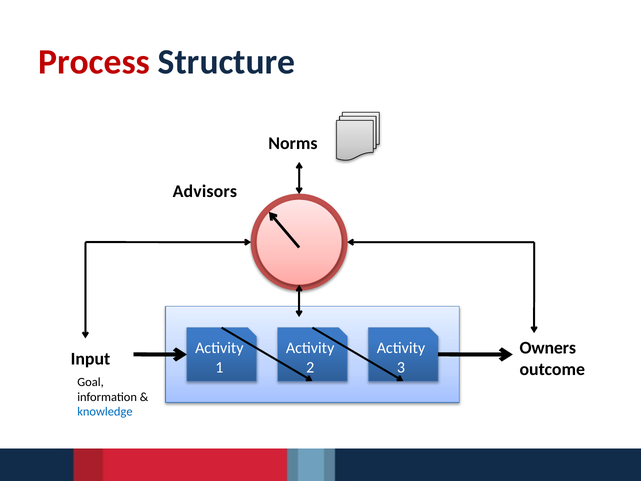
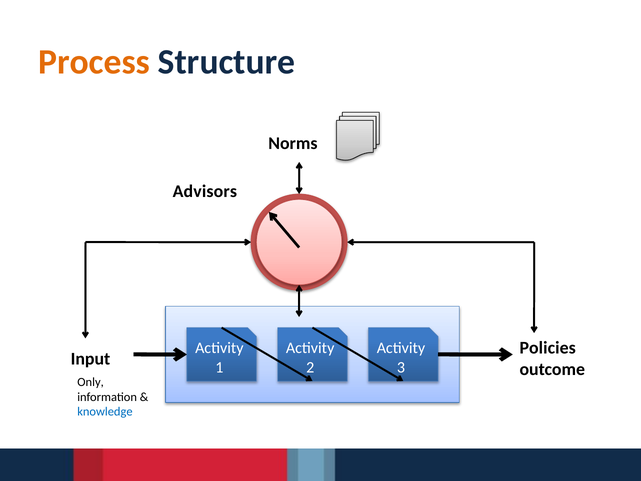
Process colour: red -> orange
Owners: Owners -> Policies
Goal: Goal -> Only
